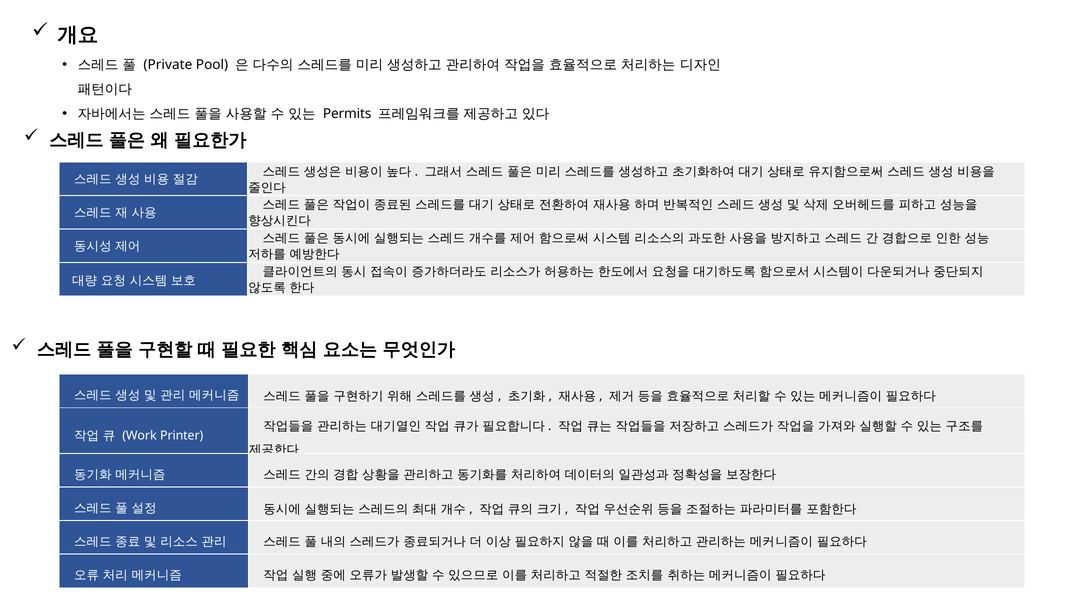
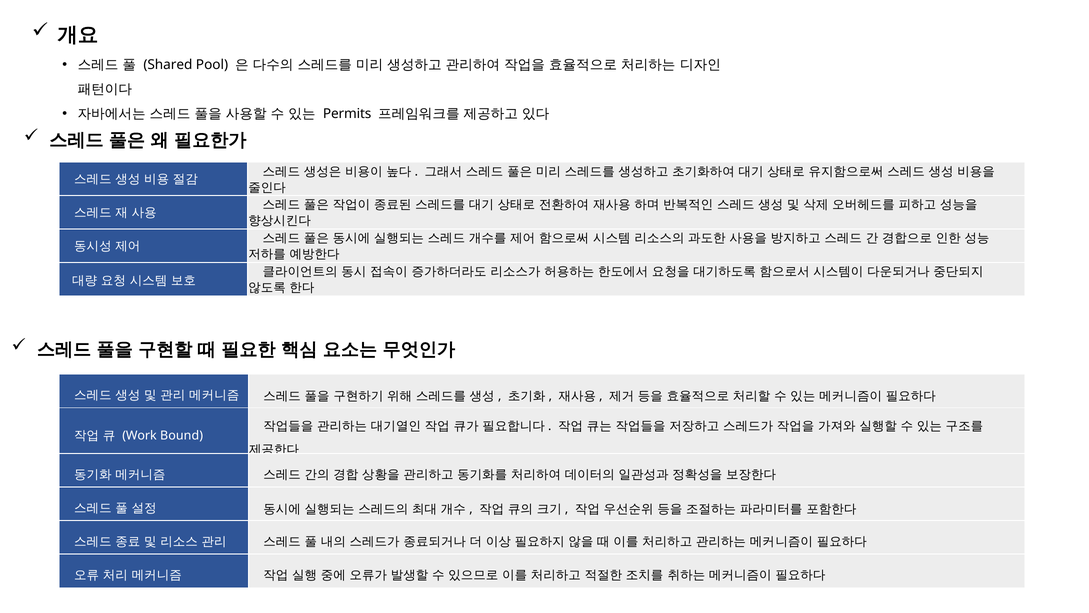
Private: Private -> Shared
Printer: Printer -> Bound
